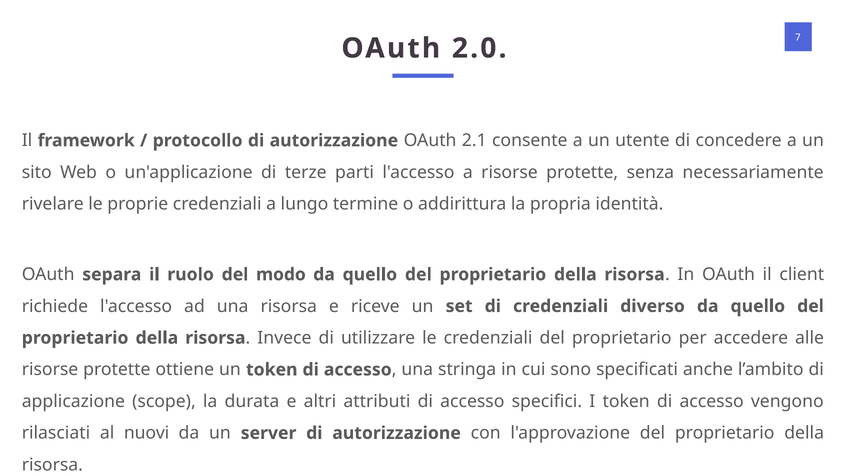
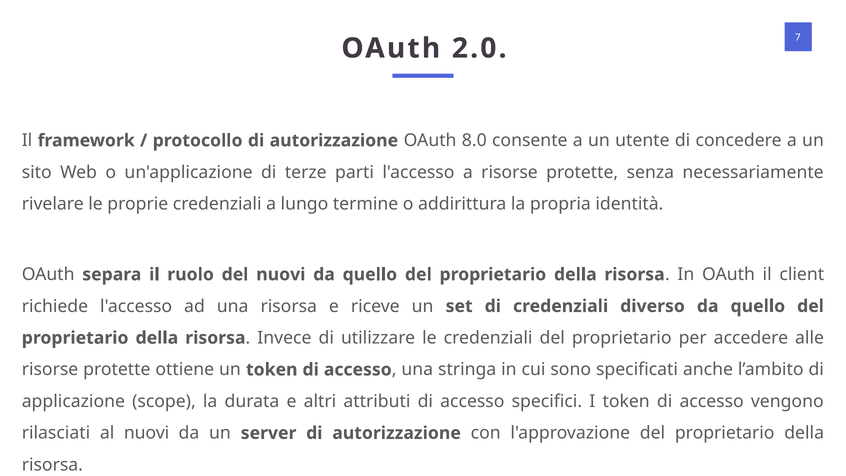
2.1: 2.1 -> 8.0
del modo: modo -> nuovi
